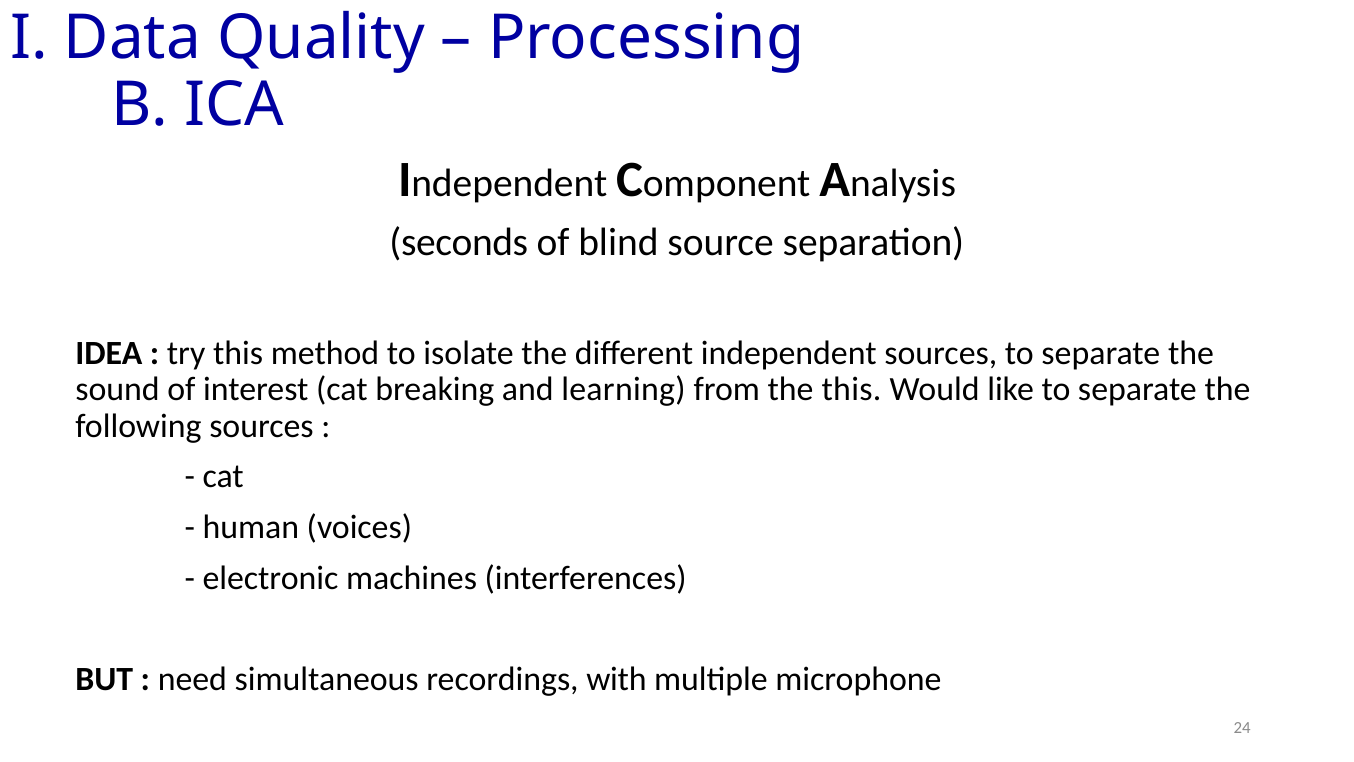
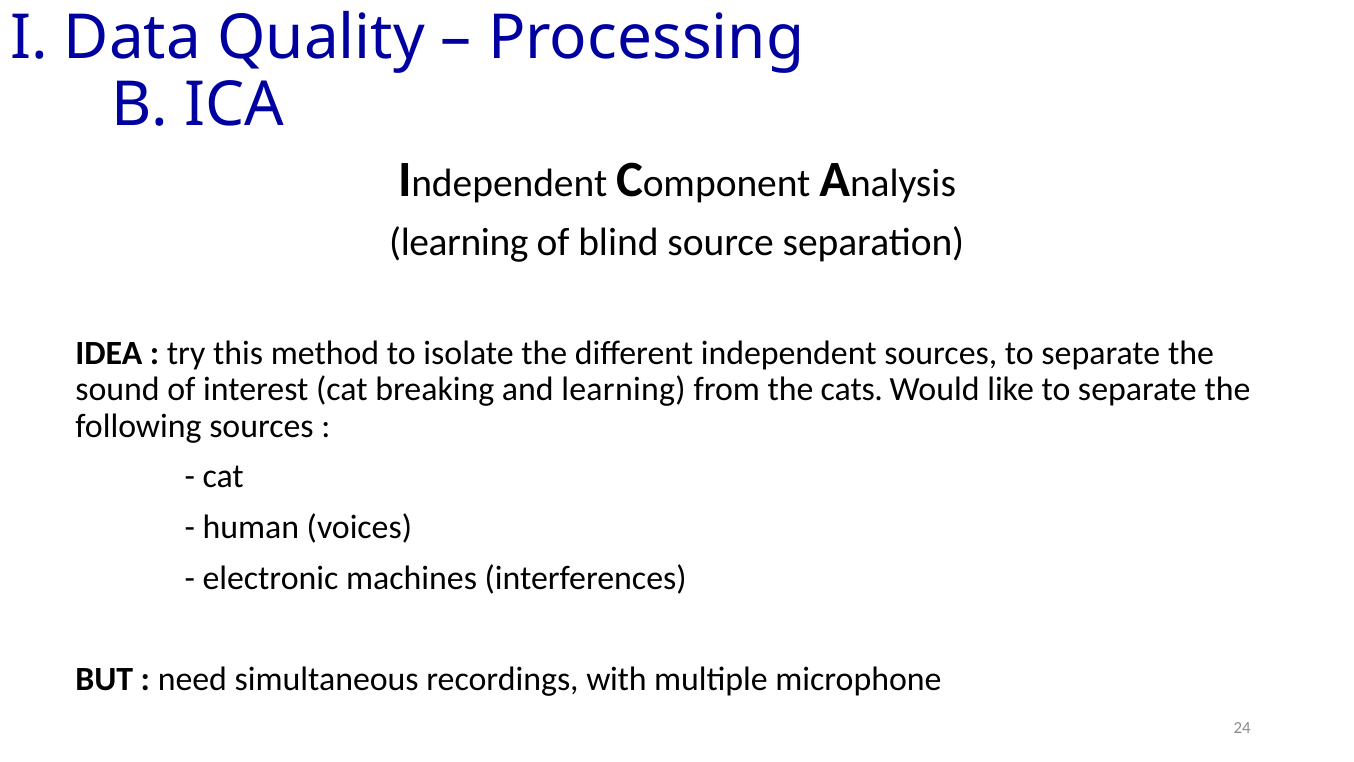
seconds at (459, 242): seconds -> learning
the this: this -> cats
